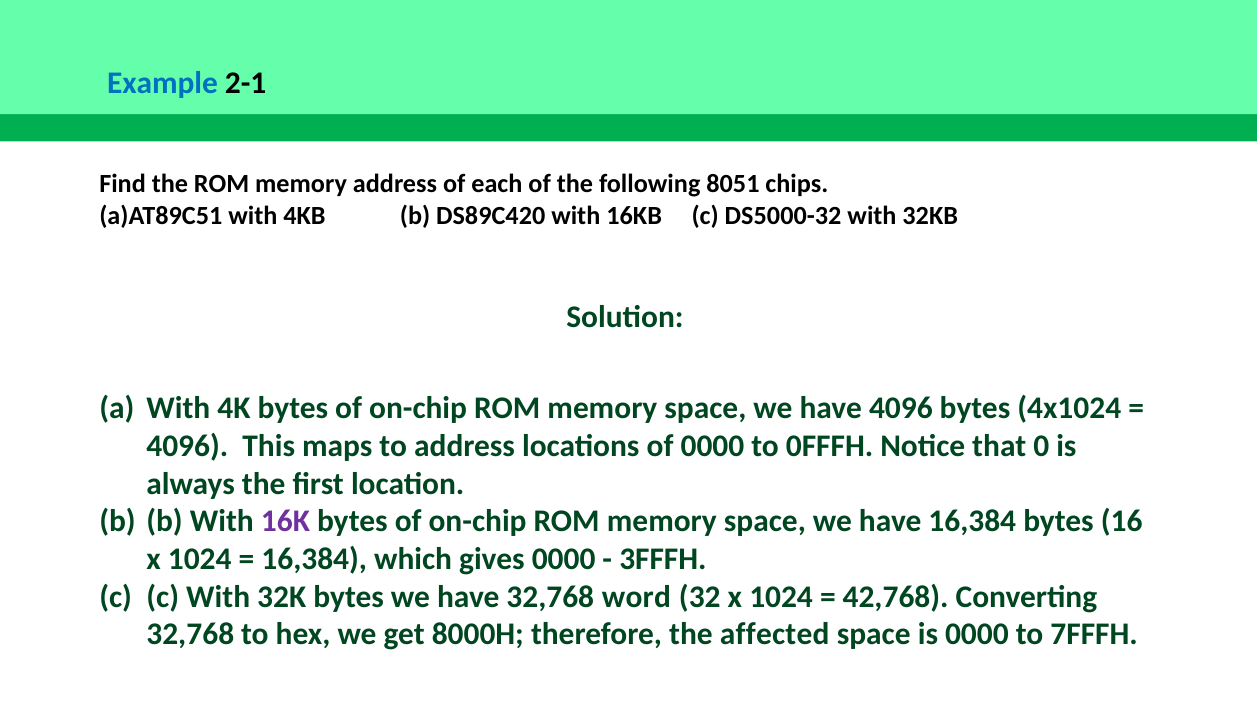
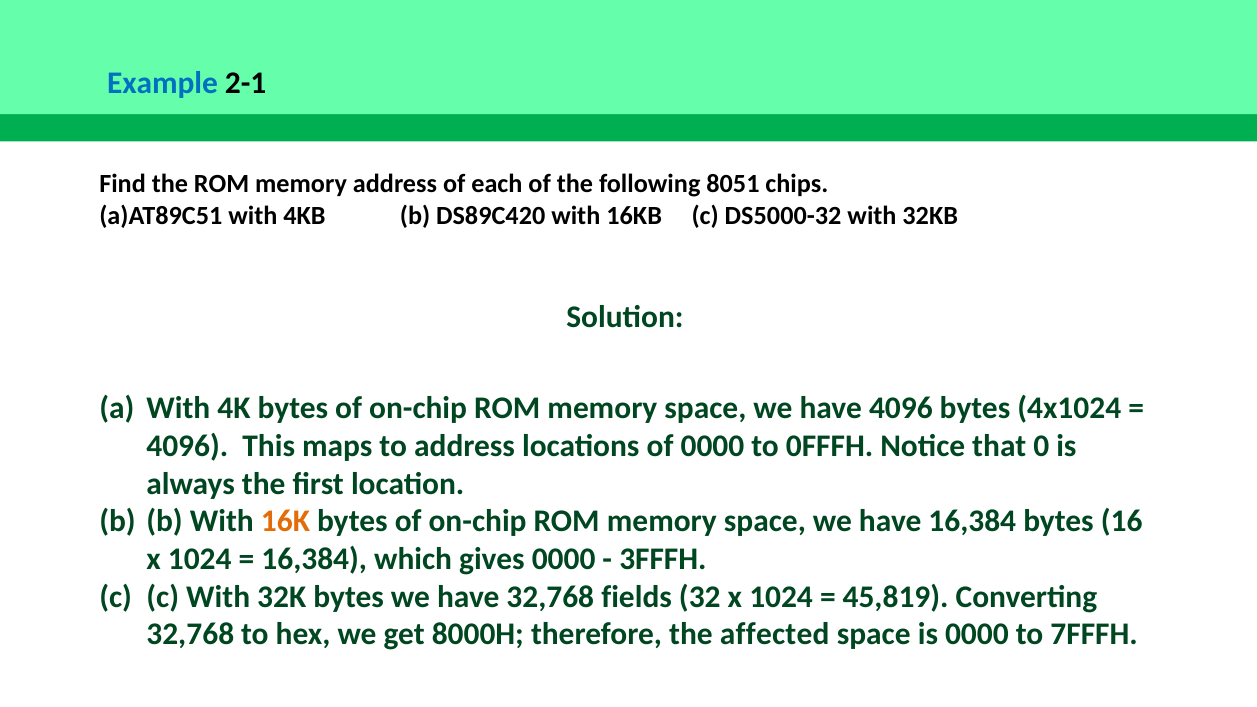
16K colour: purple -> orange
word: word -> fields
42,768: 42,768 -> 45,819
